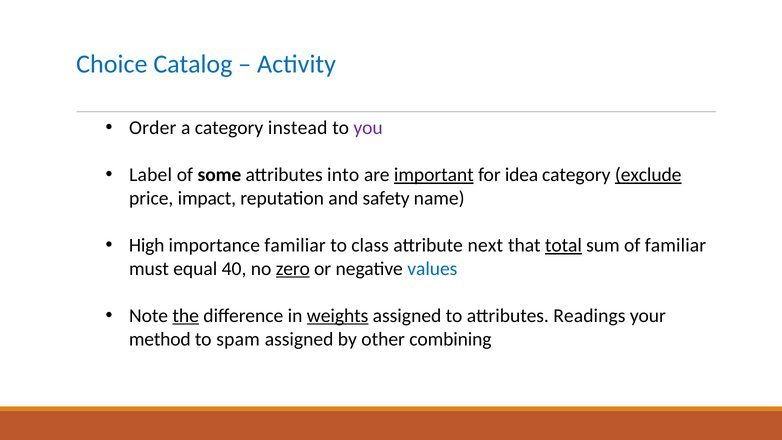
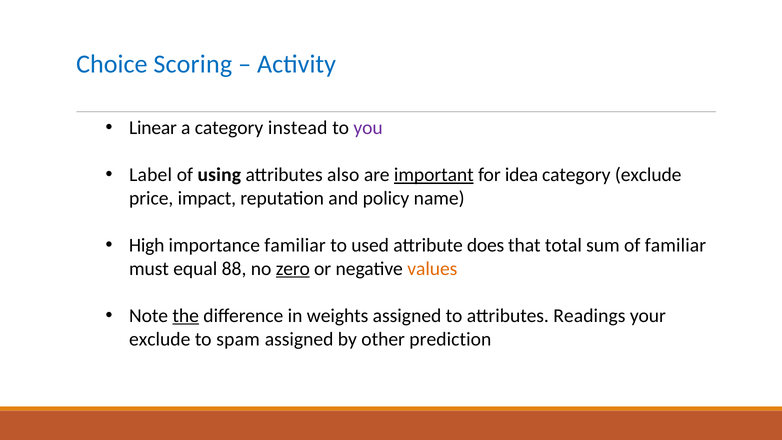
Catalog: Catalog -> Scoring
Order: Order -> Linear
some: some -> using
into: into -> also
exclude at (648, 175) underline: present -> none
safety: safety -> policy
class: class -> used
next: next -> does
total underline: present -> none
40: 40 -> 88
values colour: blue -> orange
weights underline: present -> none
method at (160, 339): method -> exclude
combining: combining -> prediction
